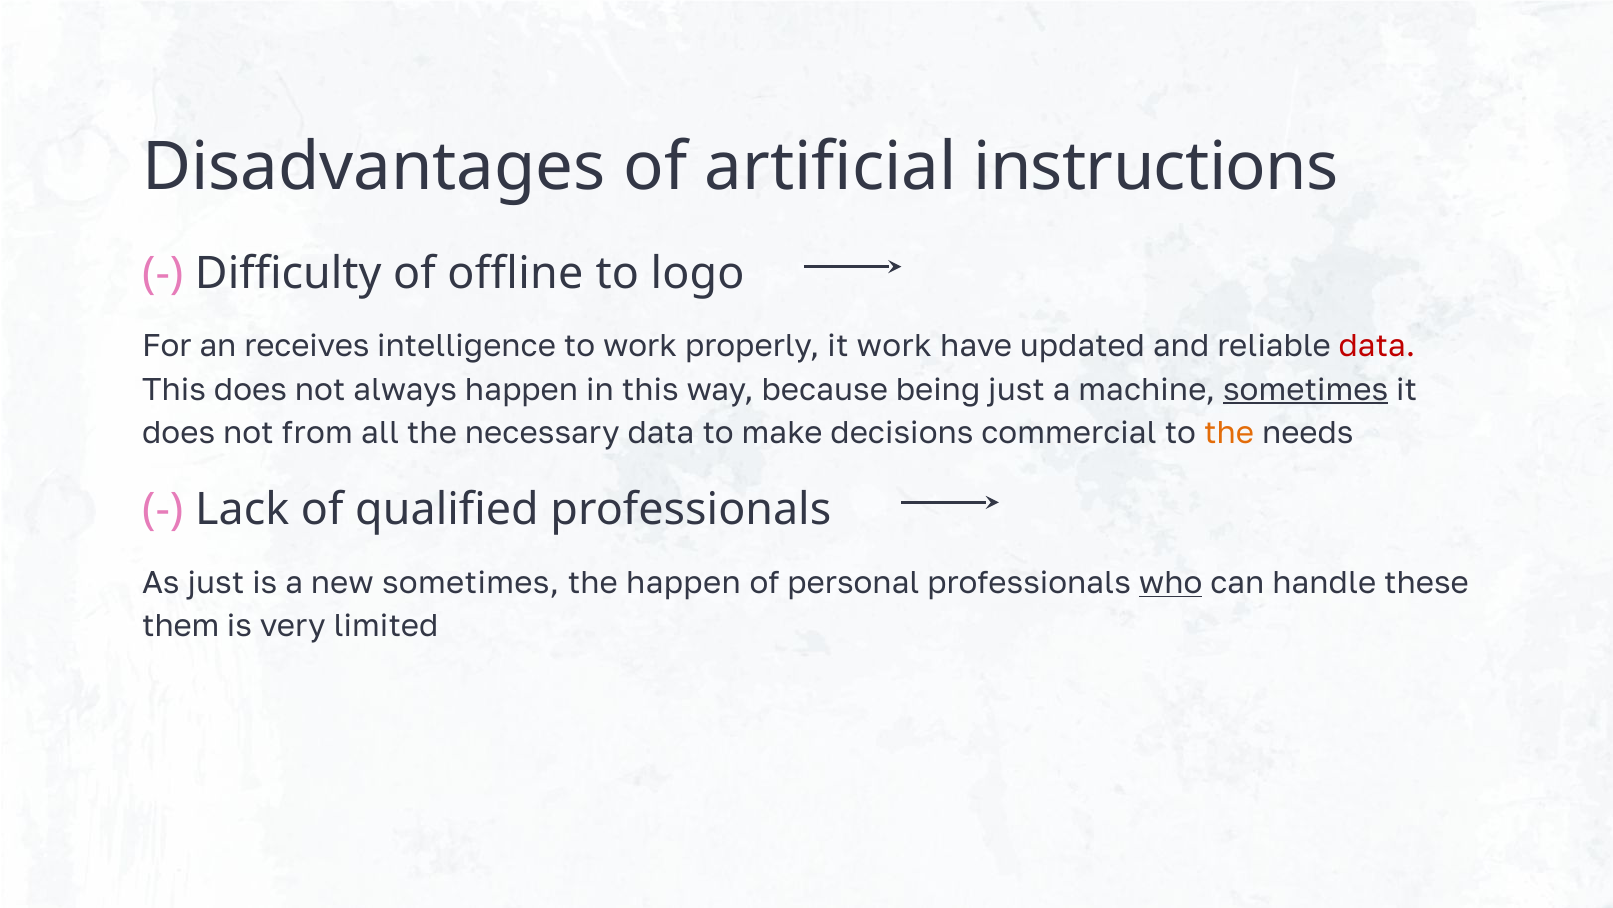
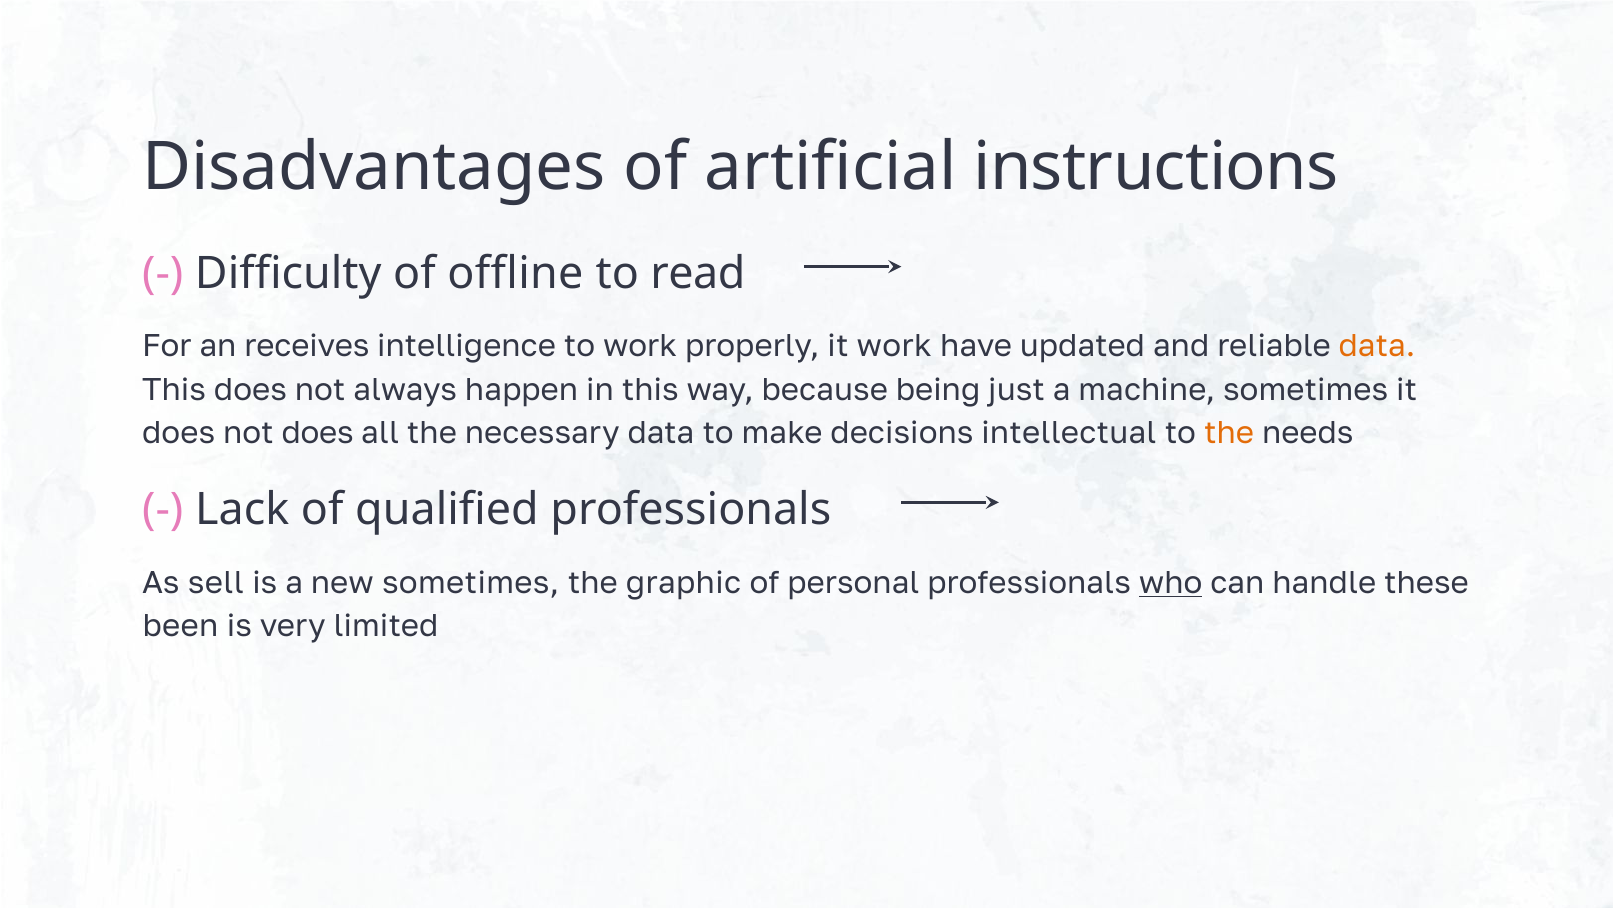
logo: logo -> read
data at (1377, 346) colour: red -> orange
sometimes at (1306, 389) underline: present -> none
not from: from -> does
commercial: commercial -> intellectual
As just: just -> sell
the happen: happen -> graphic
them: them -> been
